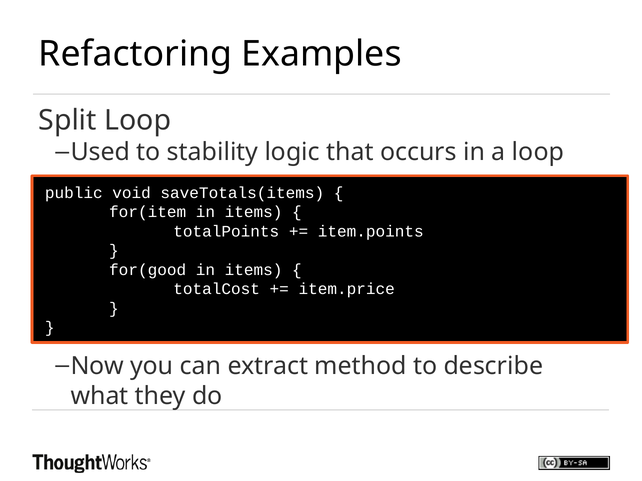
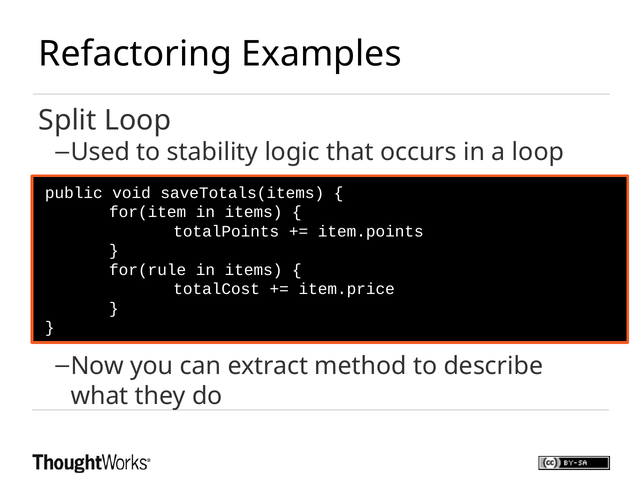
for(good: for(good -> for(rule
